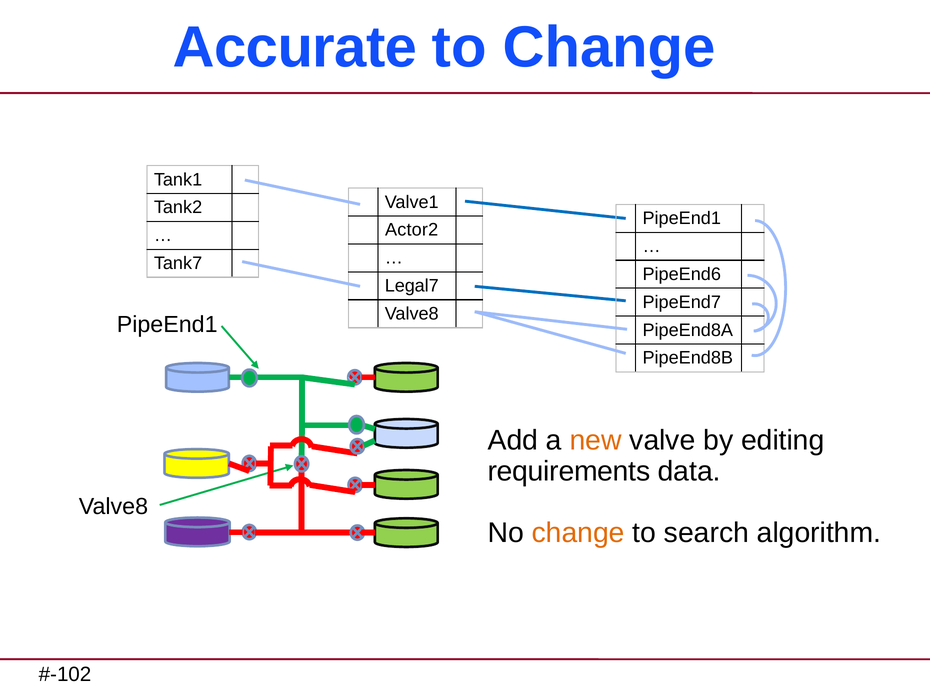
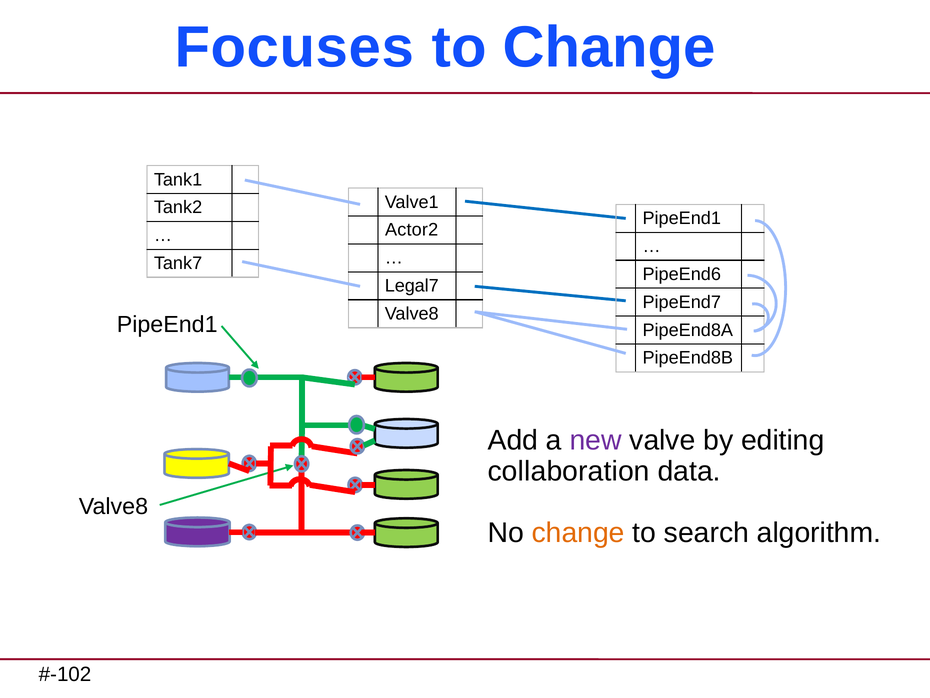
Accurate: Accurate -> Focuses
new colour: orange -> purple
requirements: requirements -> collaboration
